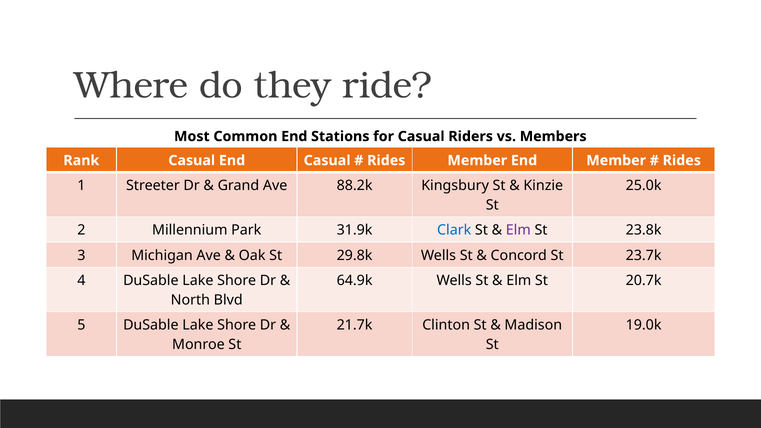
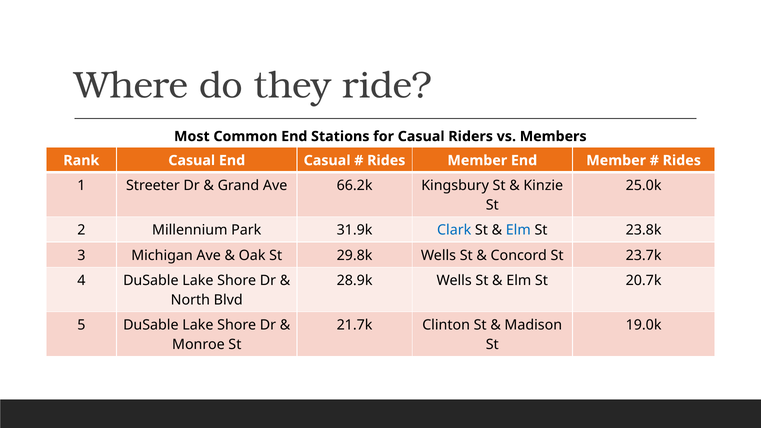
88.2k: 88.2k -> 66.2k
Elm at (518, 230) colour: purple -> blue
64.9k: 64.9k -> 28.9k
